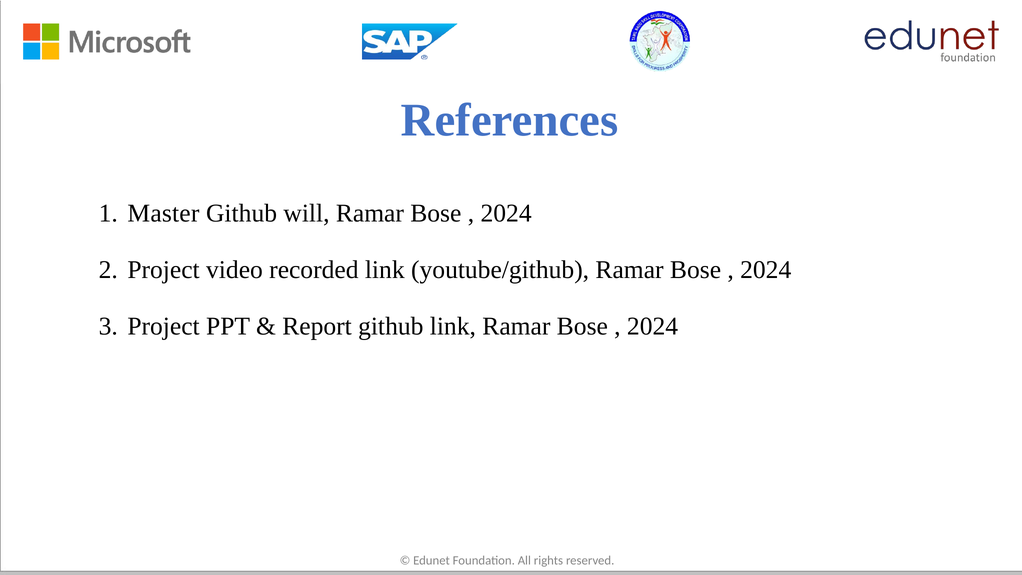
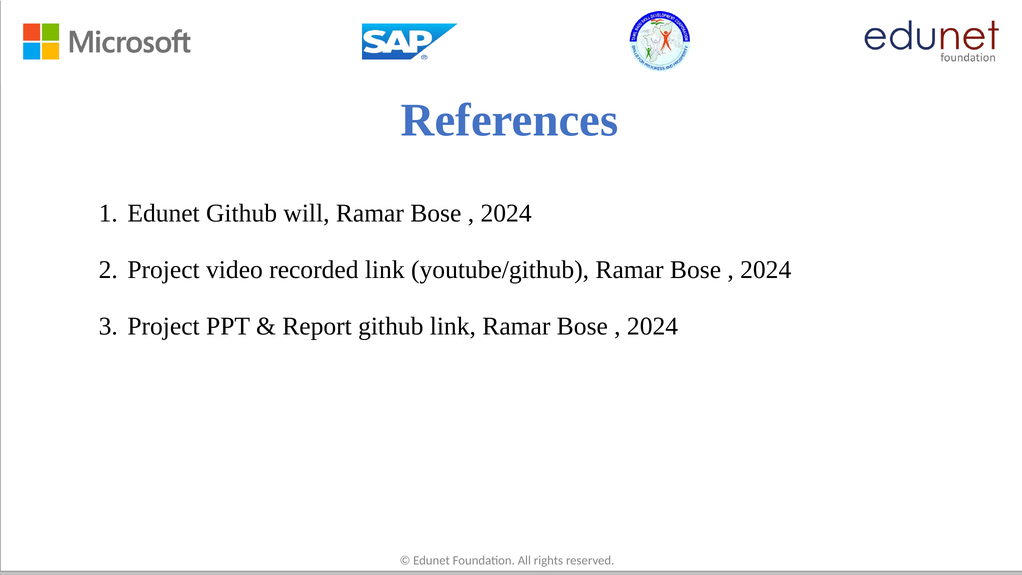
Master at (163, 213): Master -> Edunet
